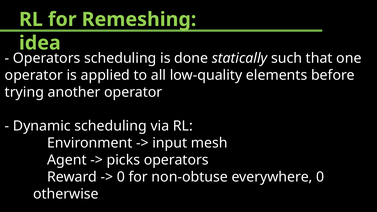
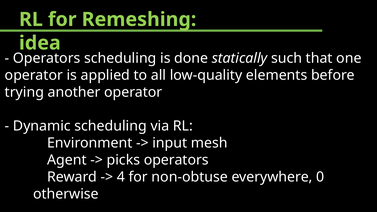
0 at (121, 177): 0 -> 4
